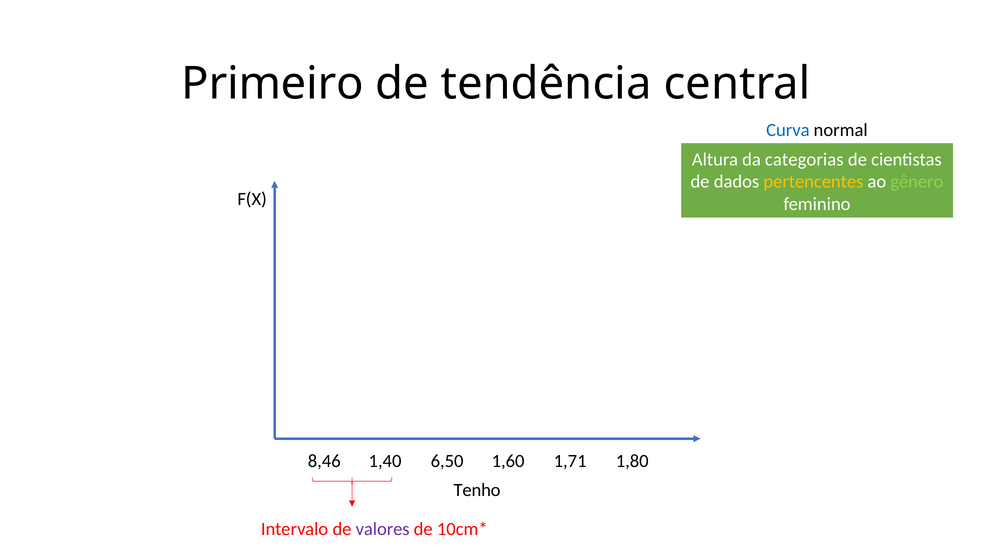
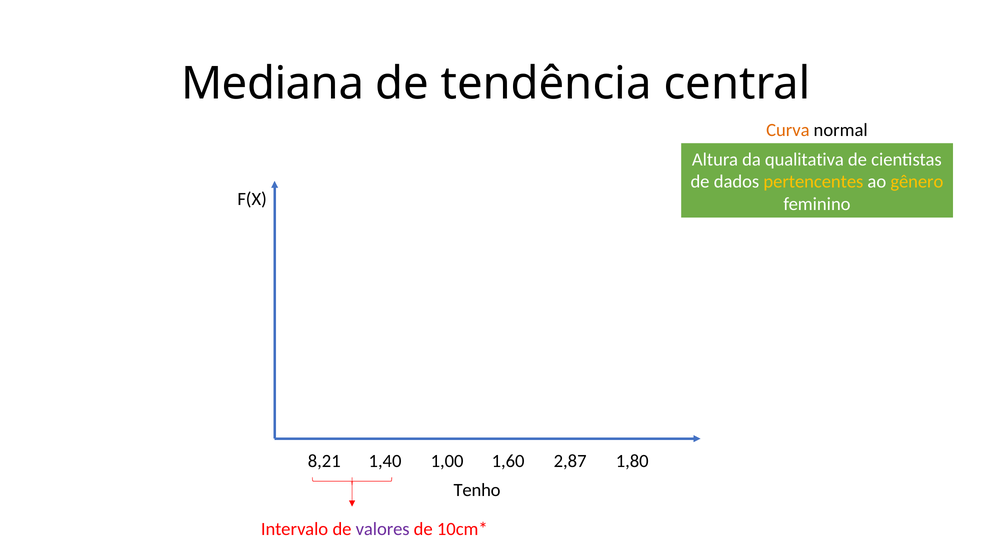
Primeiro: Primeiro -> Mediana
Curva colour: blue -> orange
categorias: categorias -> qualitativa
gênero colour: light green -> yellow
8,46: 8,46 -> 8,21
6,50: 6,50 -> 1,00
1,71: 1,71 -> 2,87
